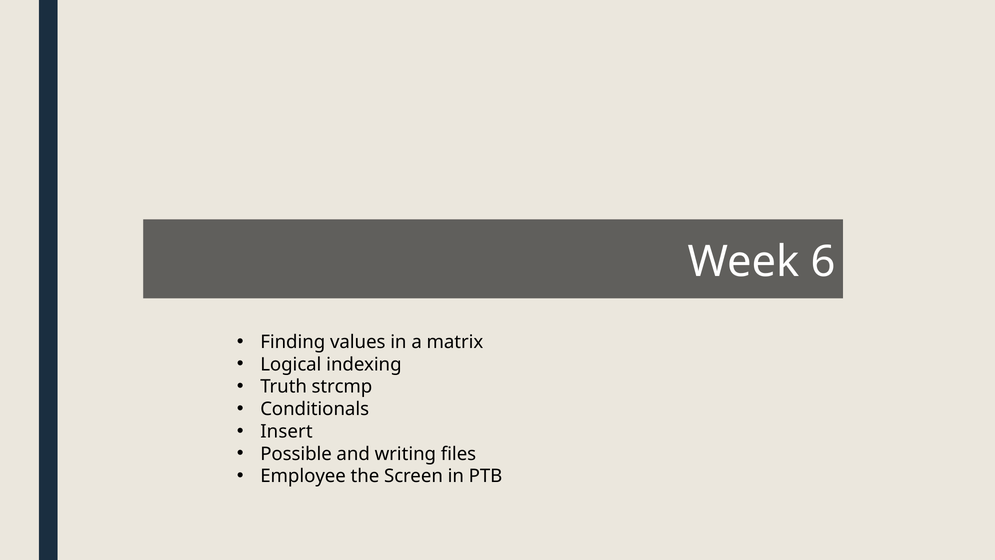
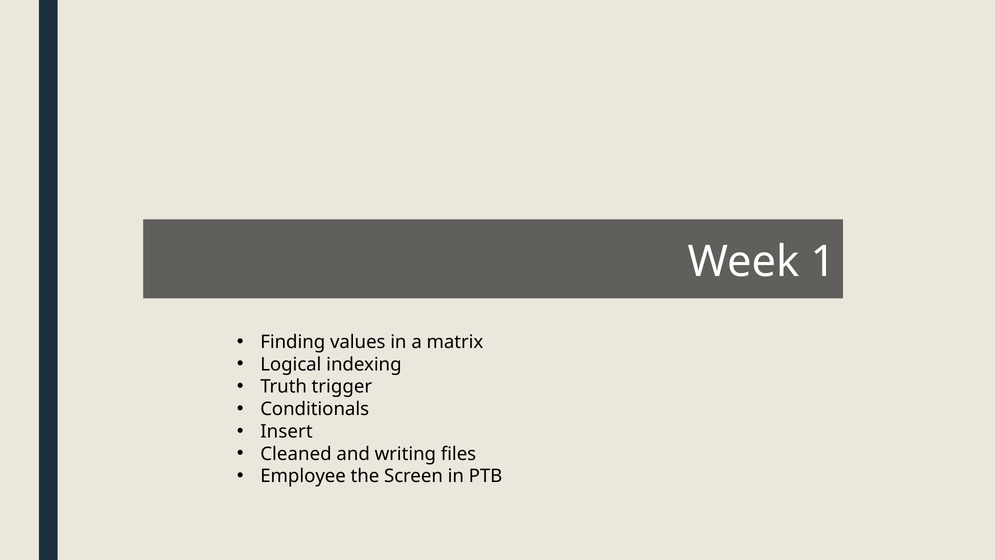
6: 6 -> 1
strcmp: strcmp -> trigger
Possible: Possible -> Cleaned
